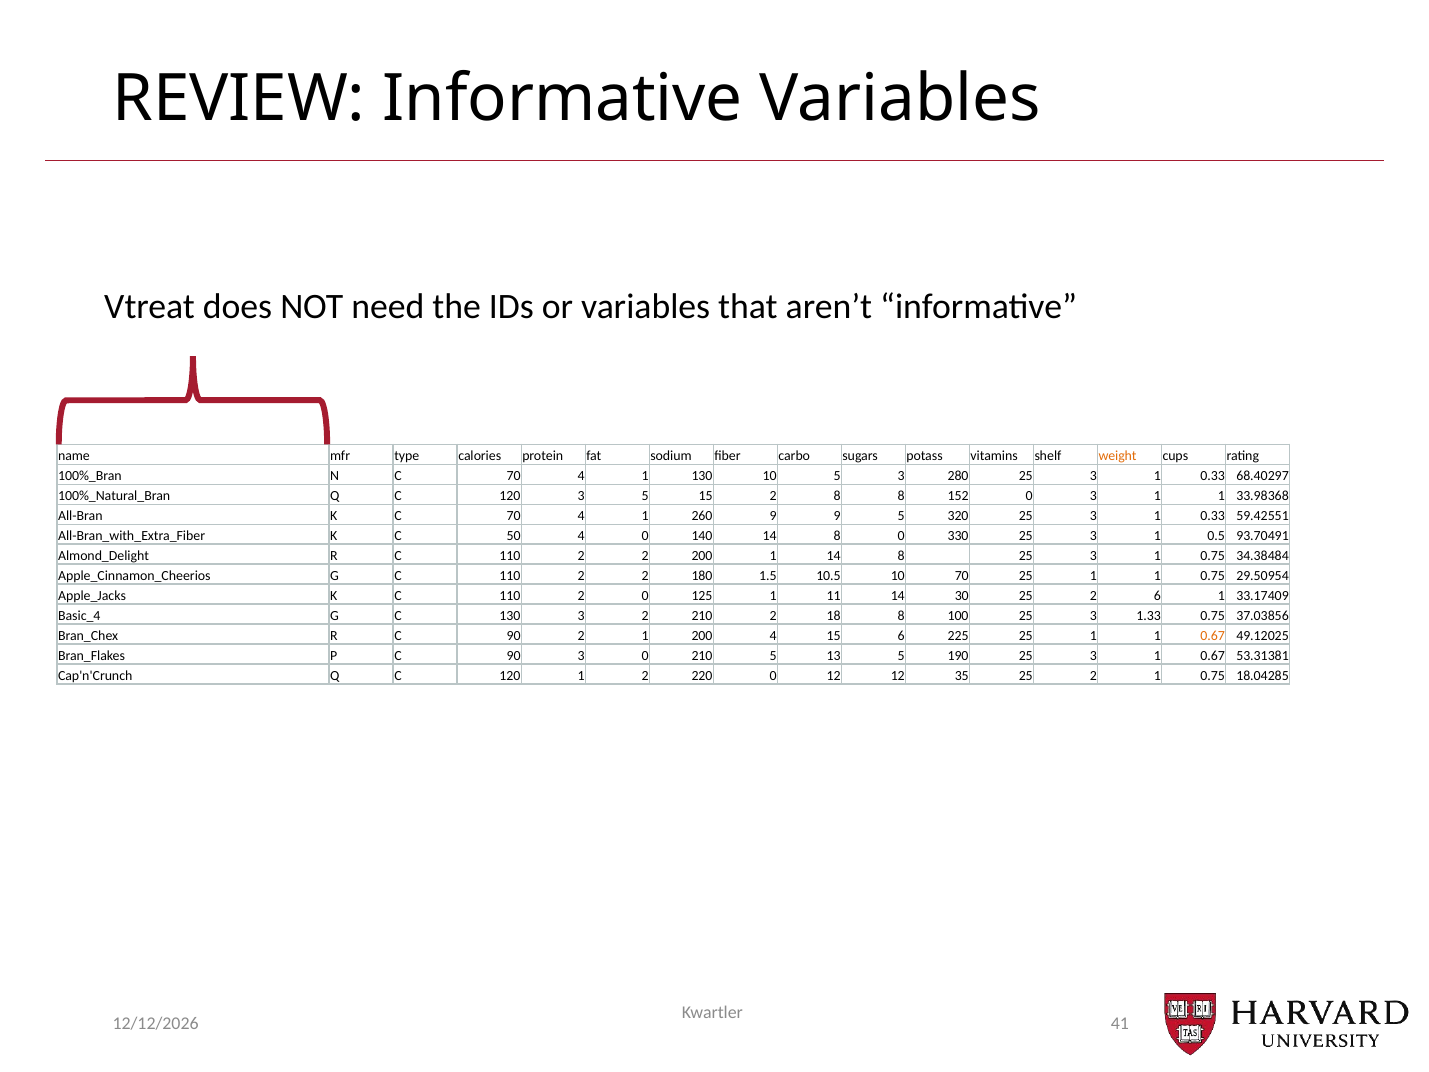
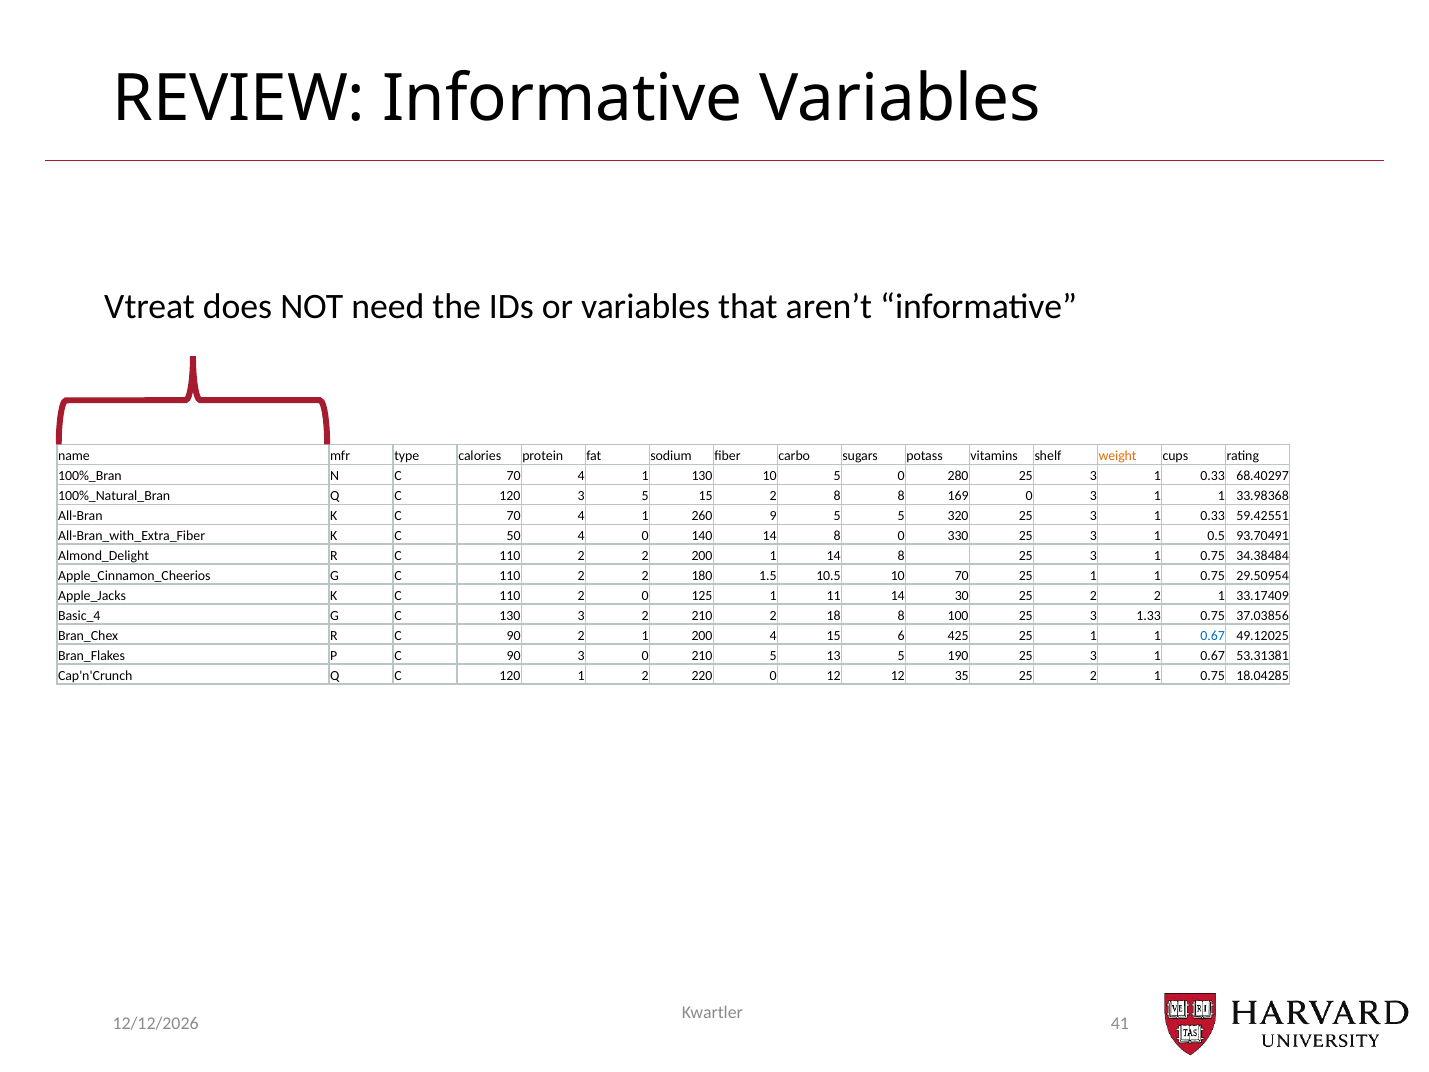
5 3: 3 -> 0
152: 152 -> 169
9 9: 9 -> 5
25 2 6: 6 -> 2
225: 225 -> 425
0.67 at (1213, 636) colour: orange -> blue
